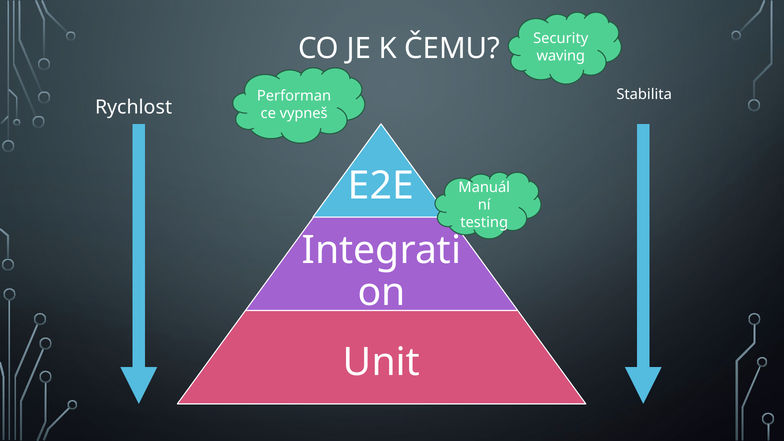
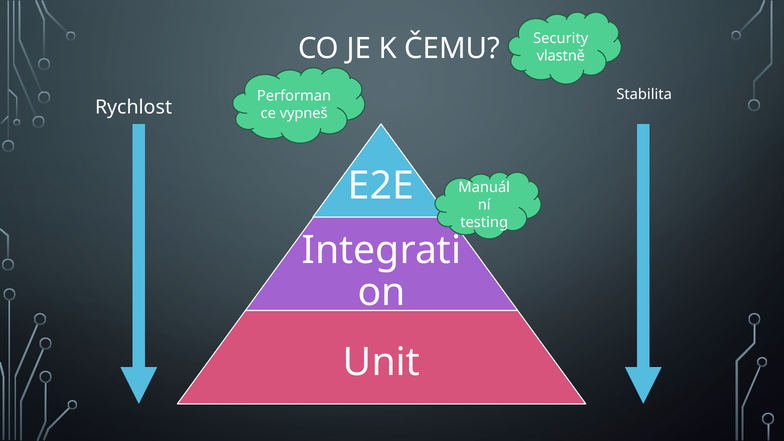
waving: waving -> vlastně
